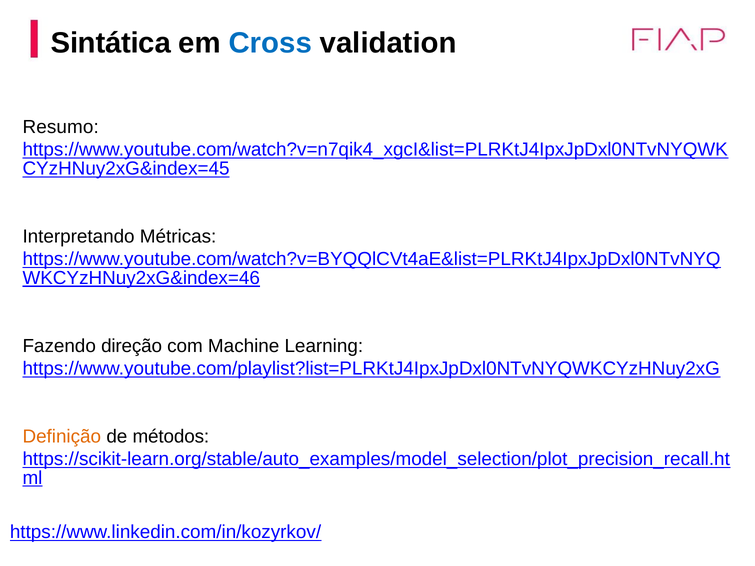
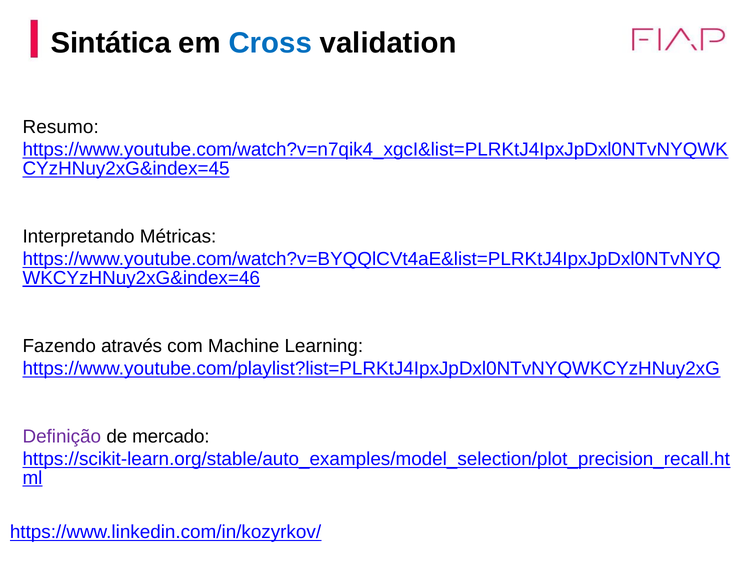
direção: direção -> através
Definição colour: orange -> purple
métodos: métodos -> mercado
